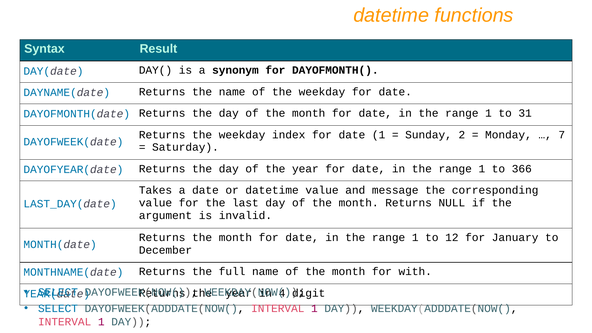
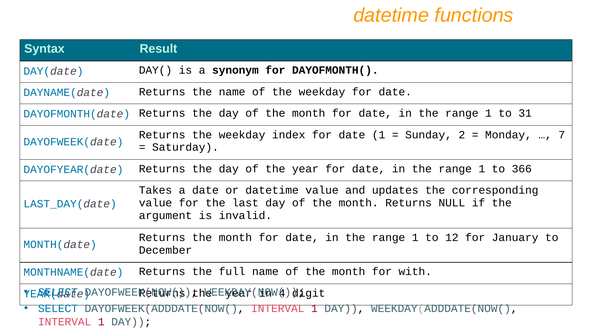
message: message -> updates
